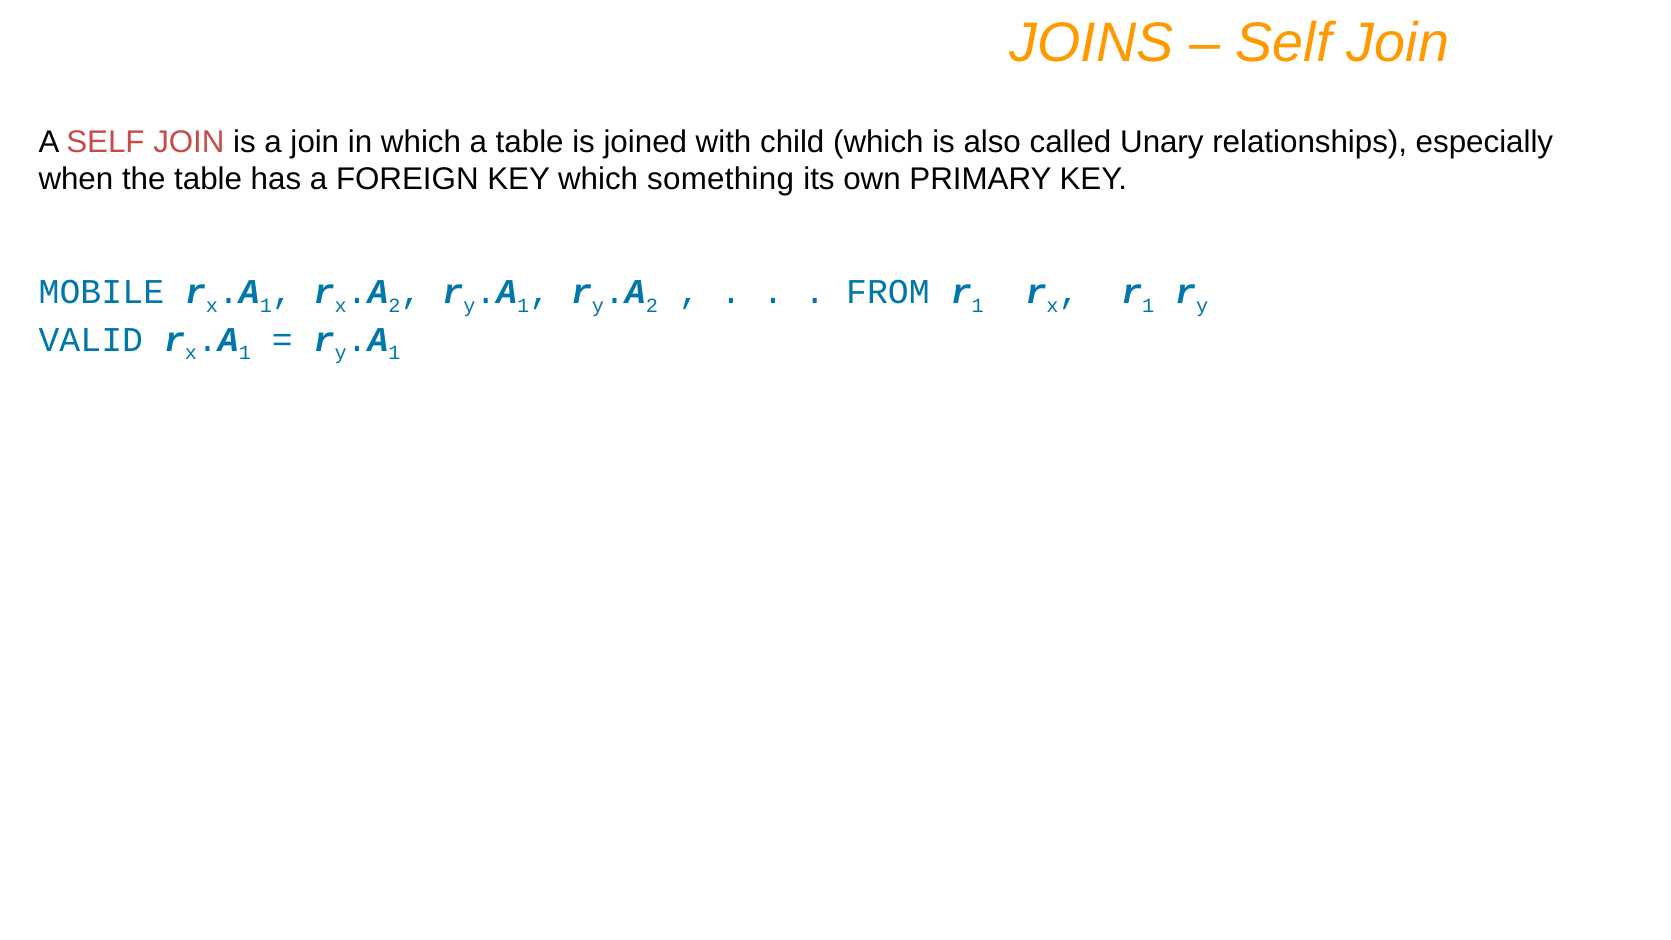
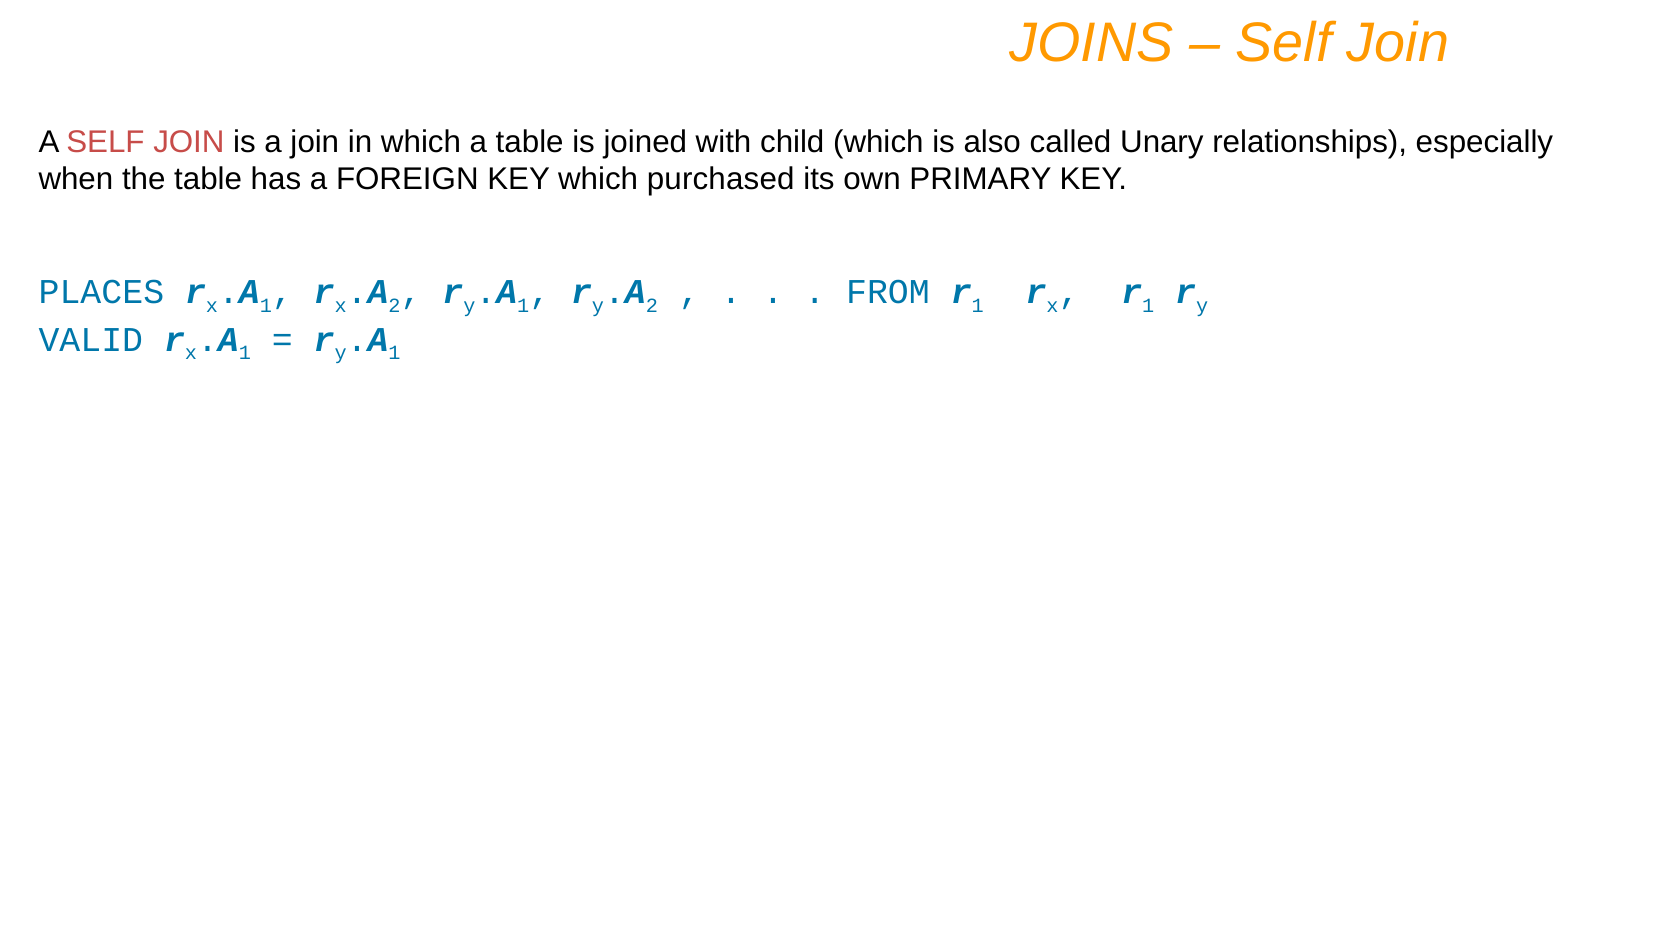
something: something -> purchased
MOBILE: MOBILE -> PLACES
